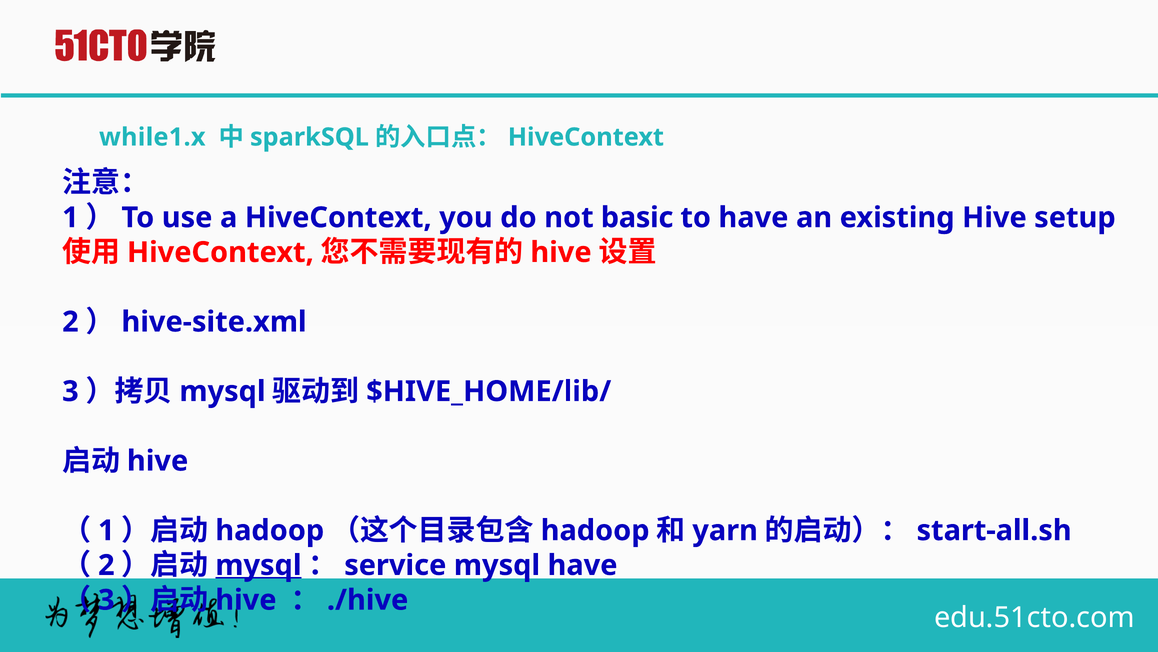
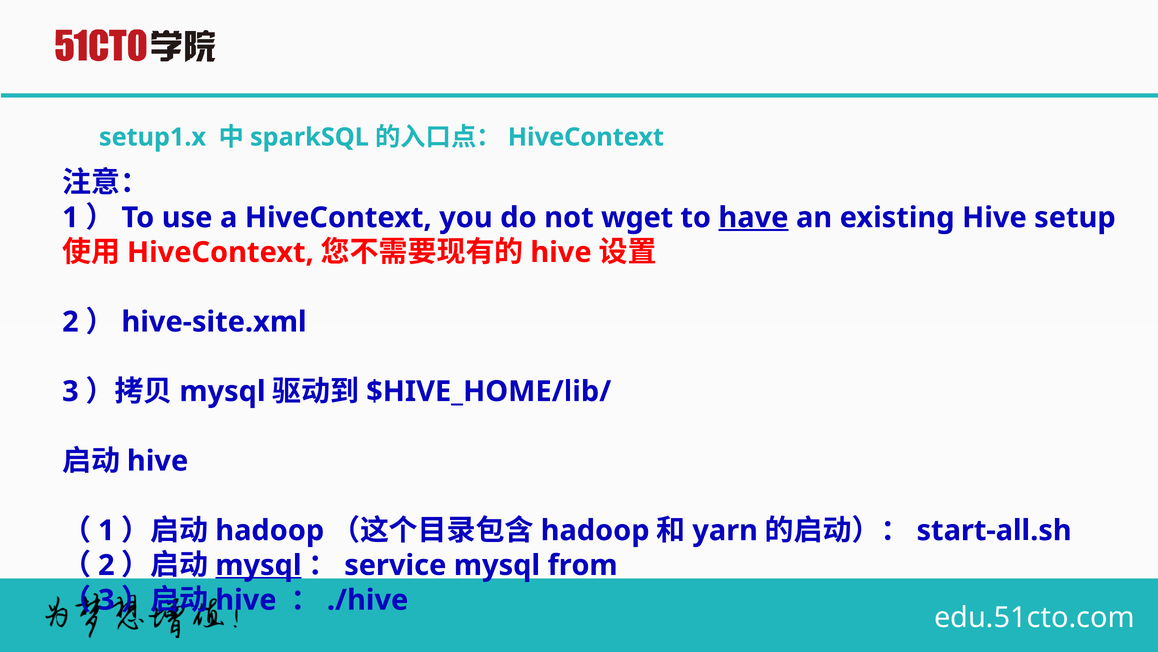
while1.x: while1.x -> setup1.x
basic: basic -> wget
have at (753, 217) underline: none -> present
mysql have: have -> from
